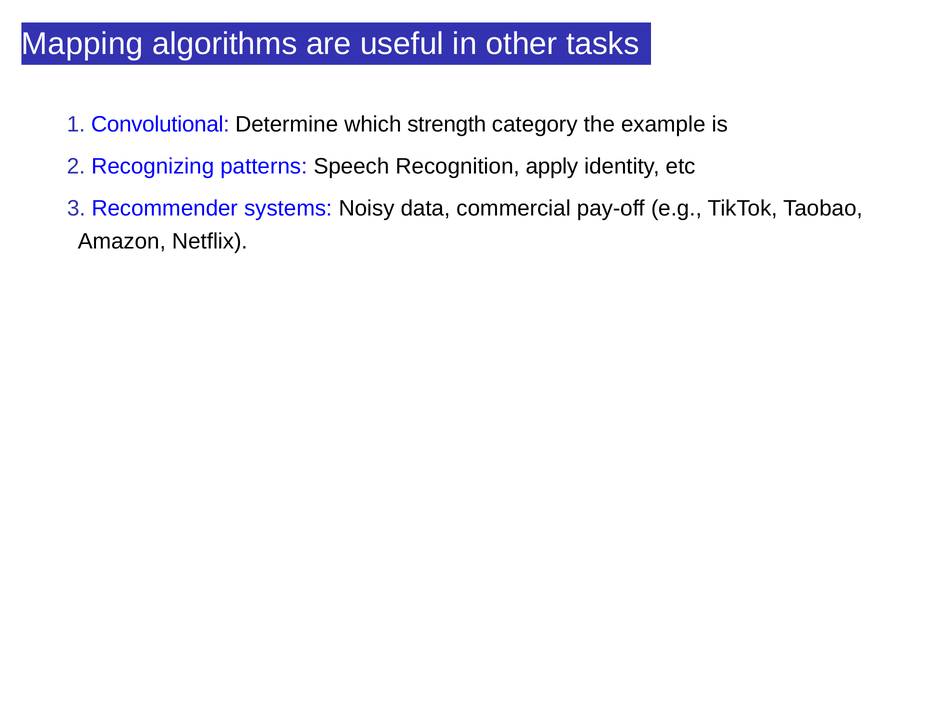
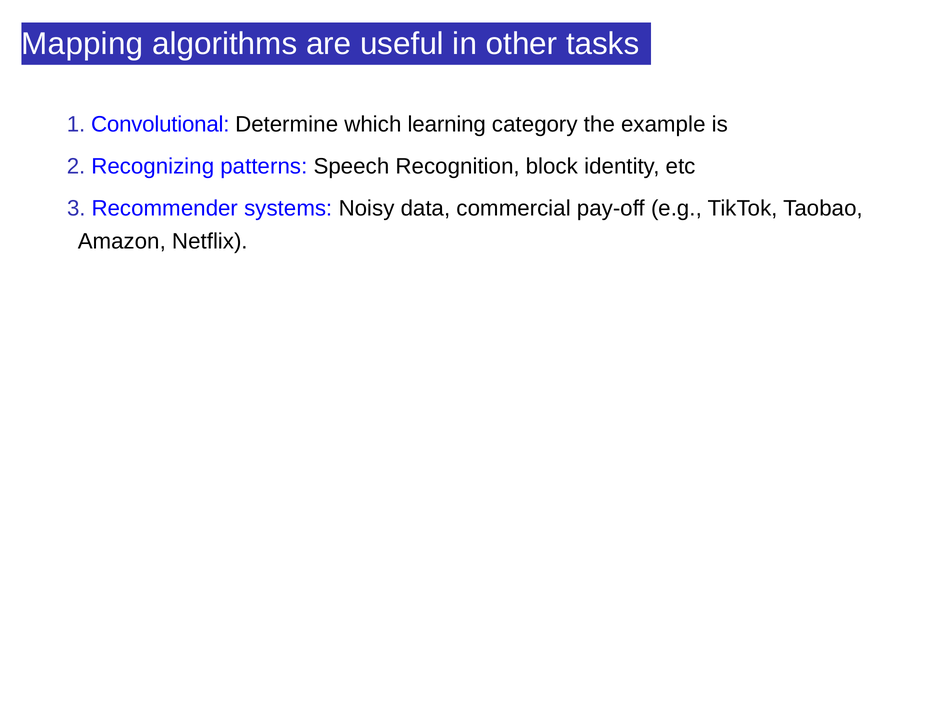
strength: strength -> learning
apply: apply -> block
